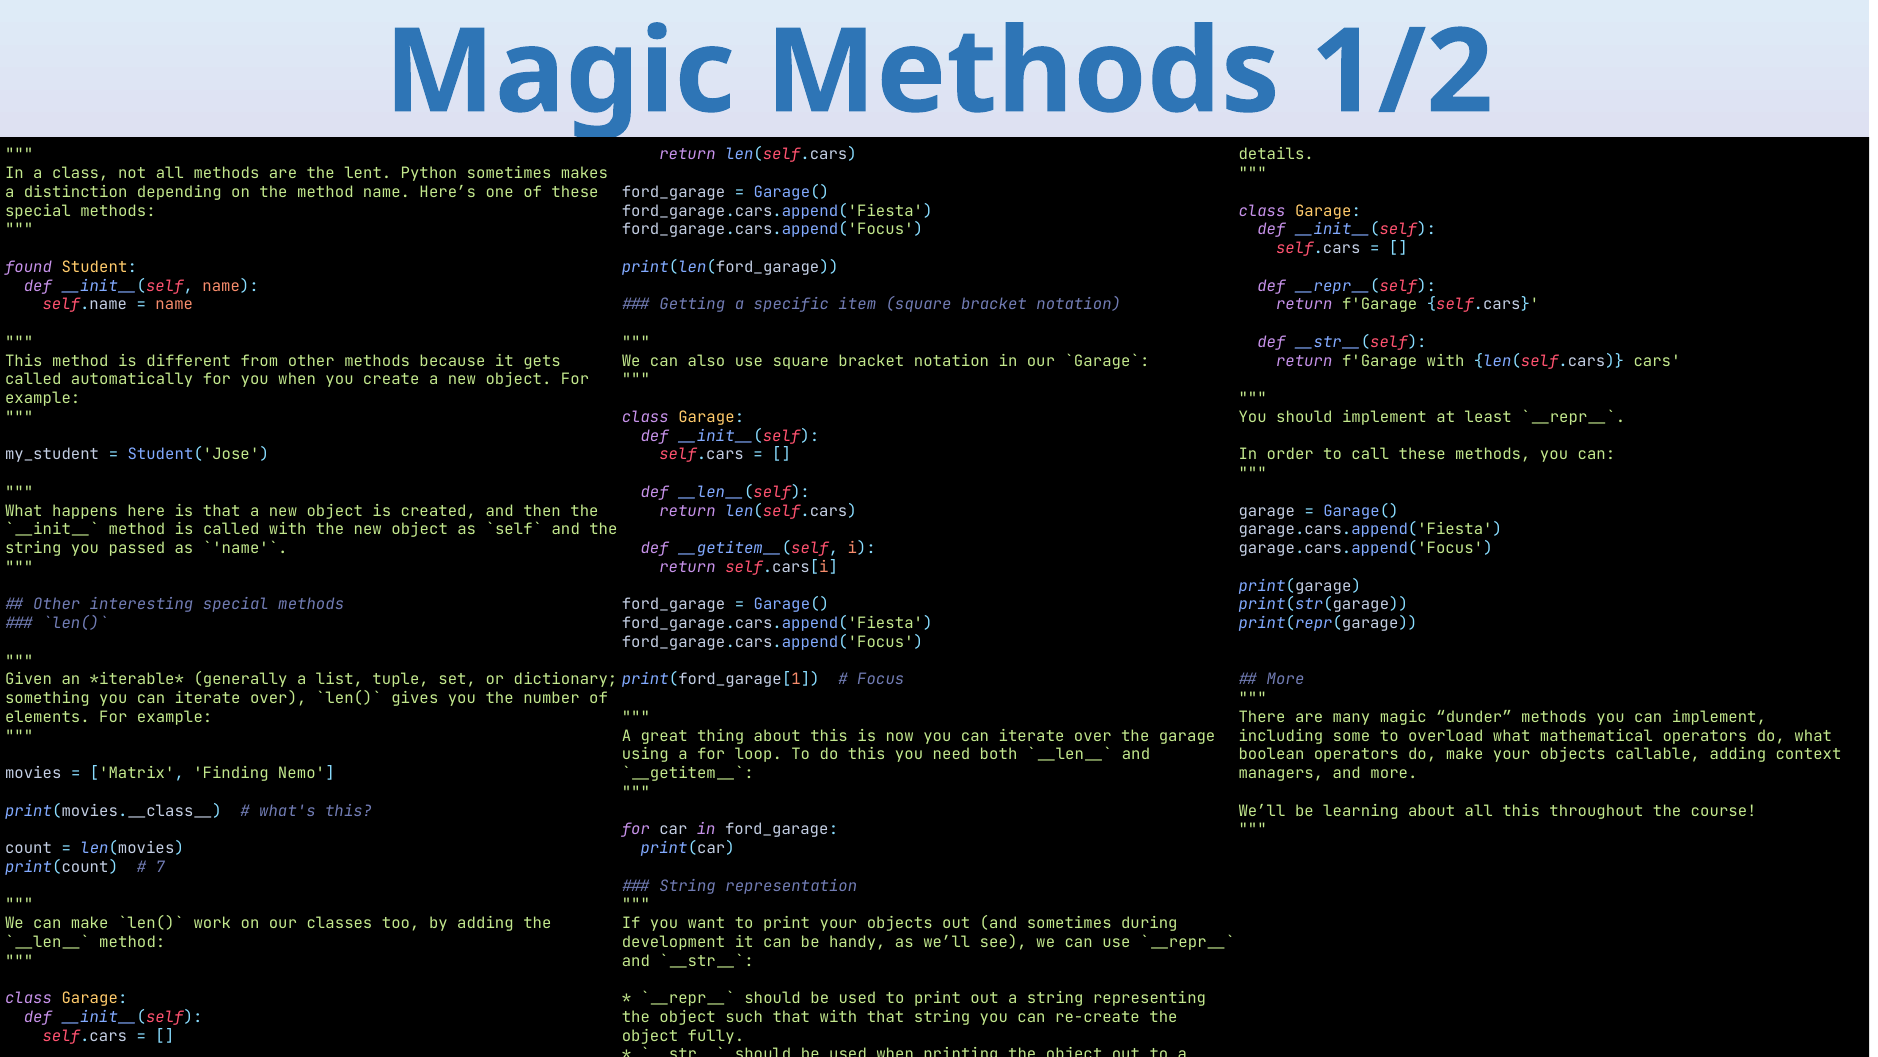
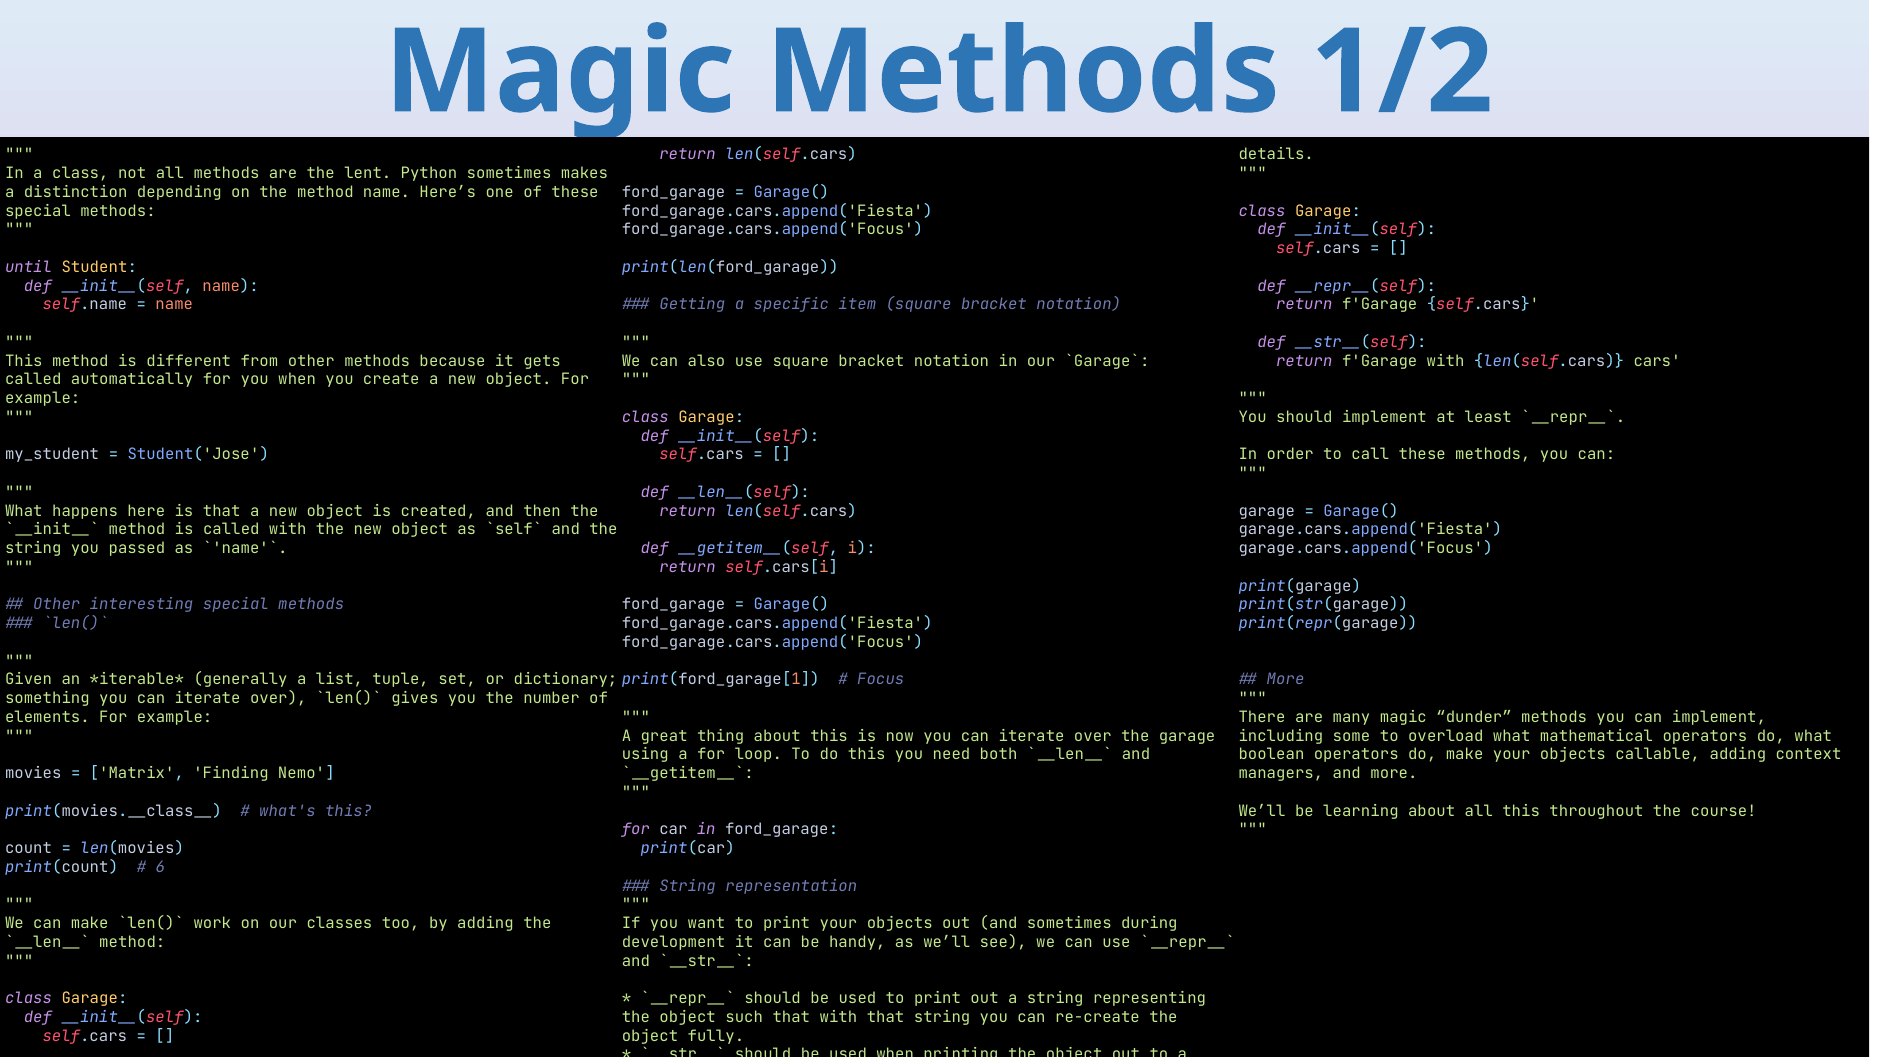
found: found -> until
7: 7 -> 6
